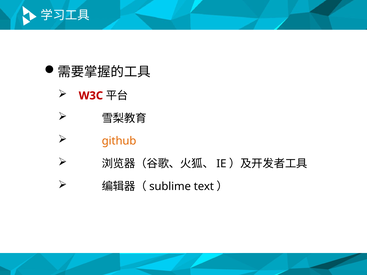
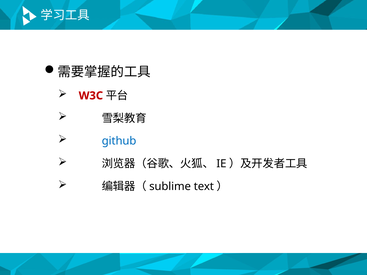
github colour: orange -> blue
